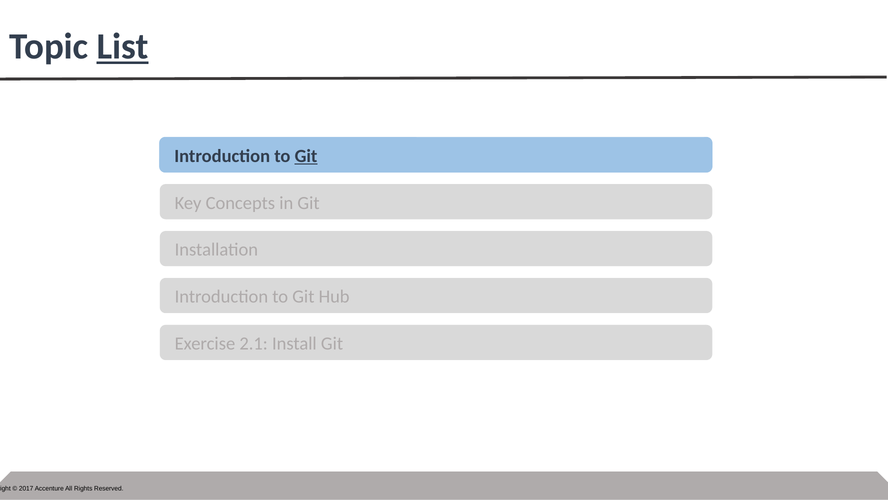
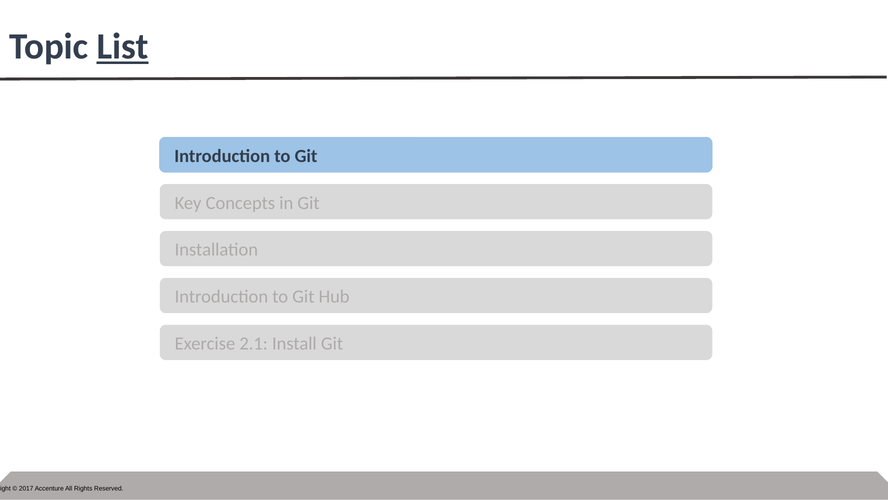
Git at (306, 156) underline: present -> none
